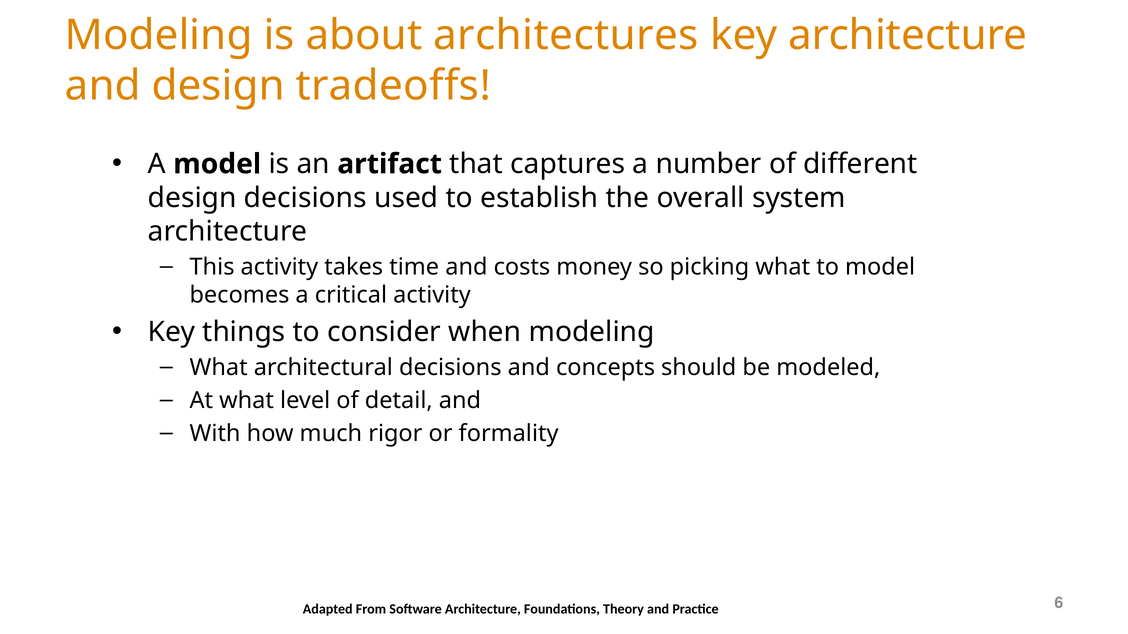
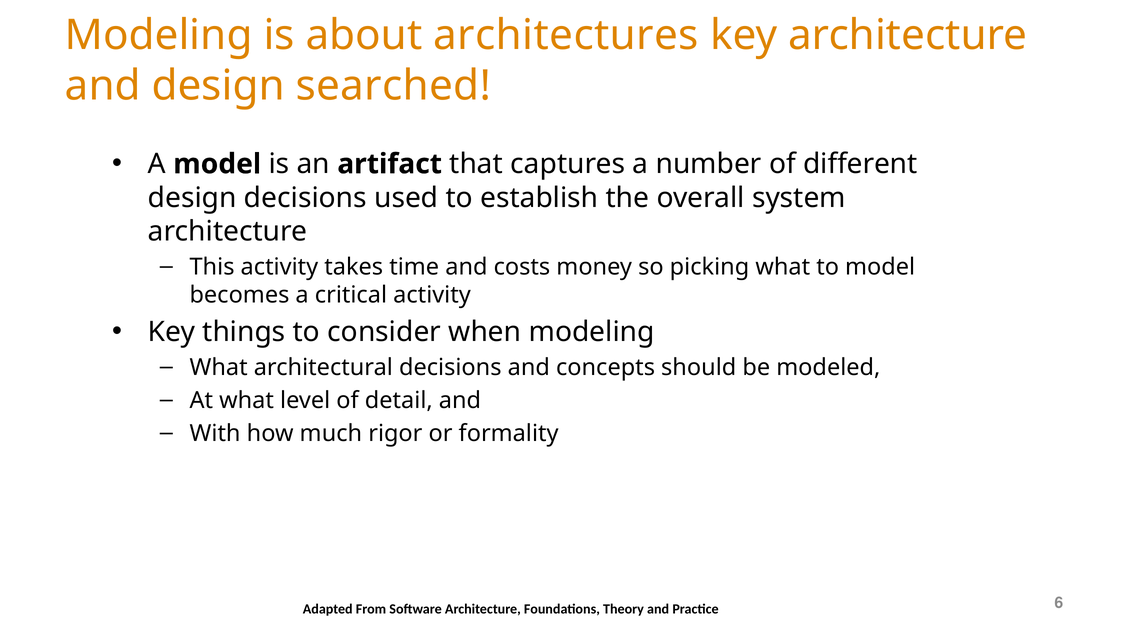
tradeoffs: tradeoffs -> searched
